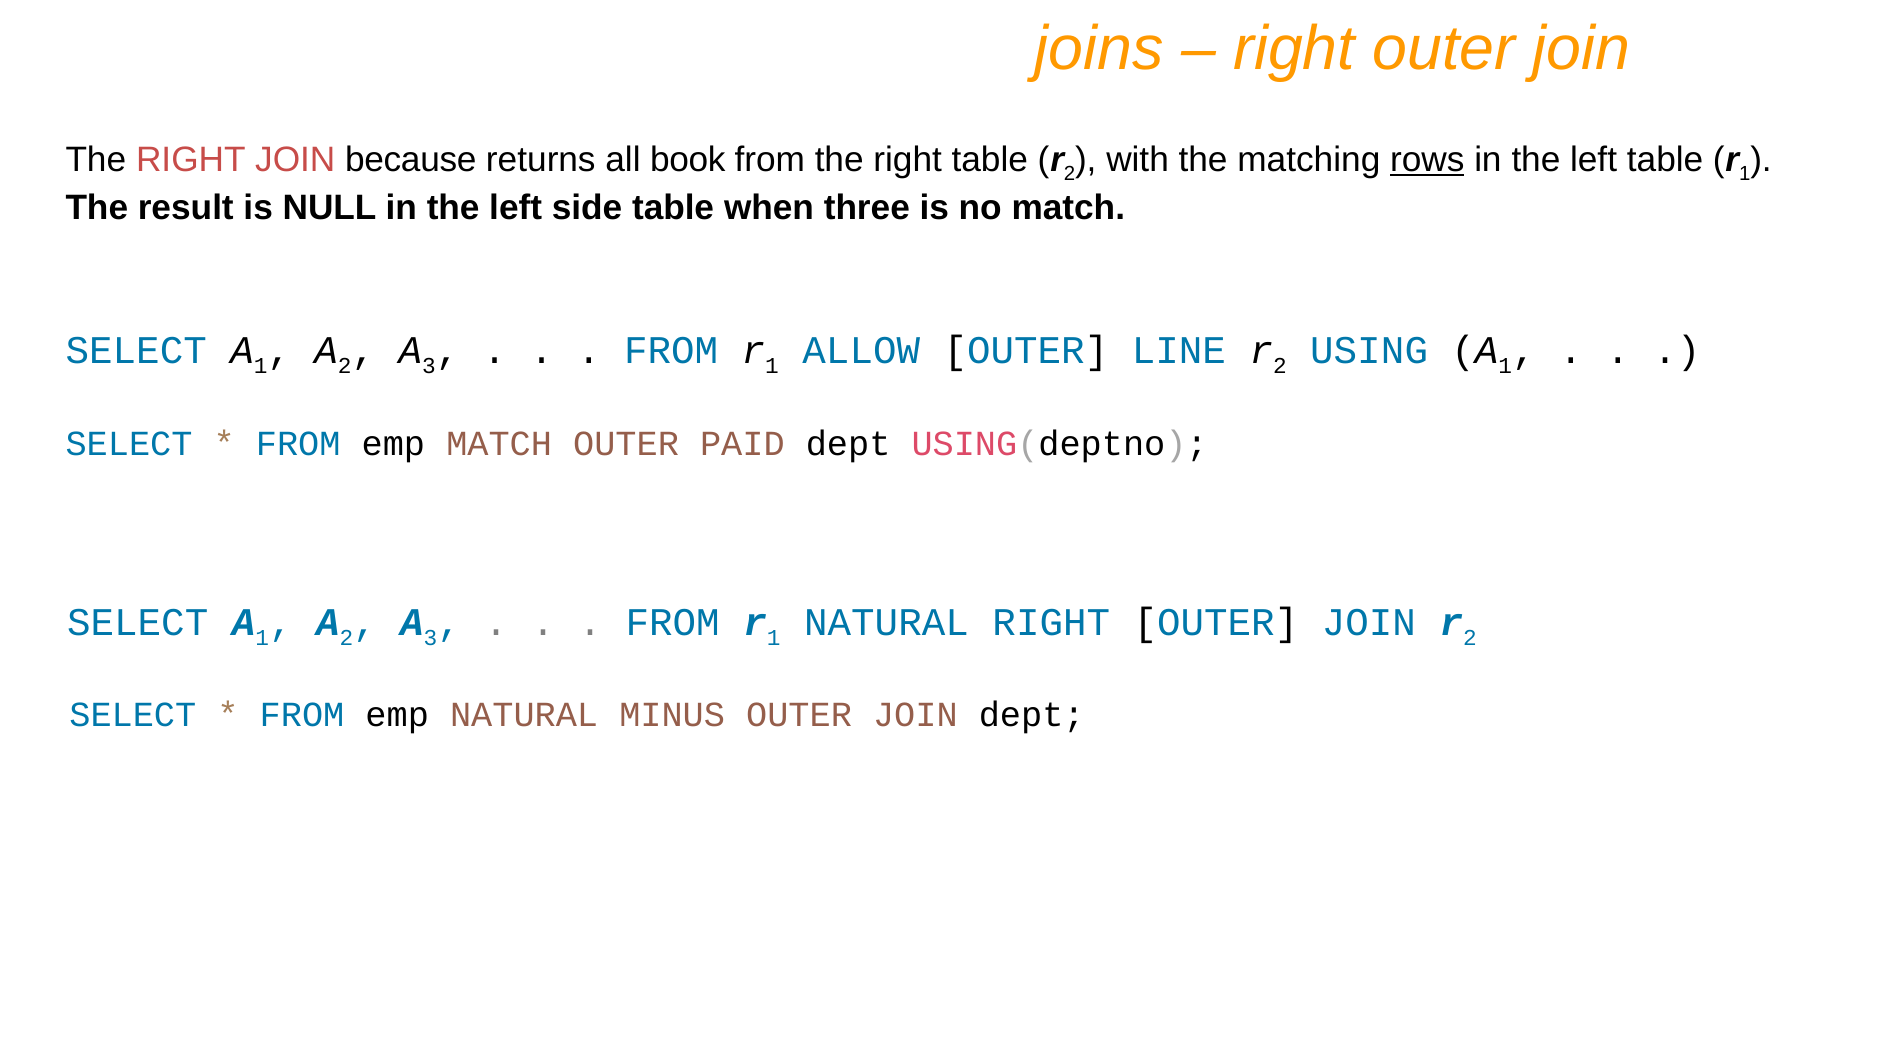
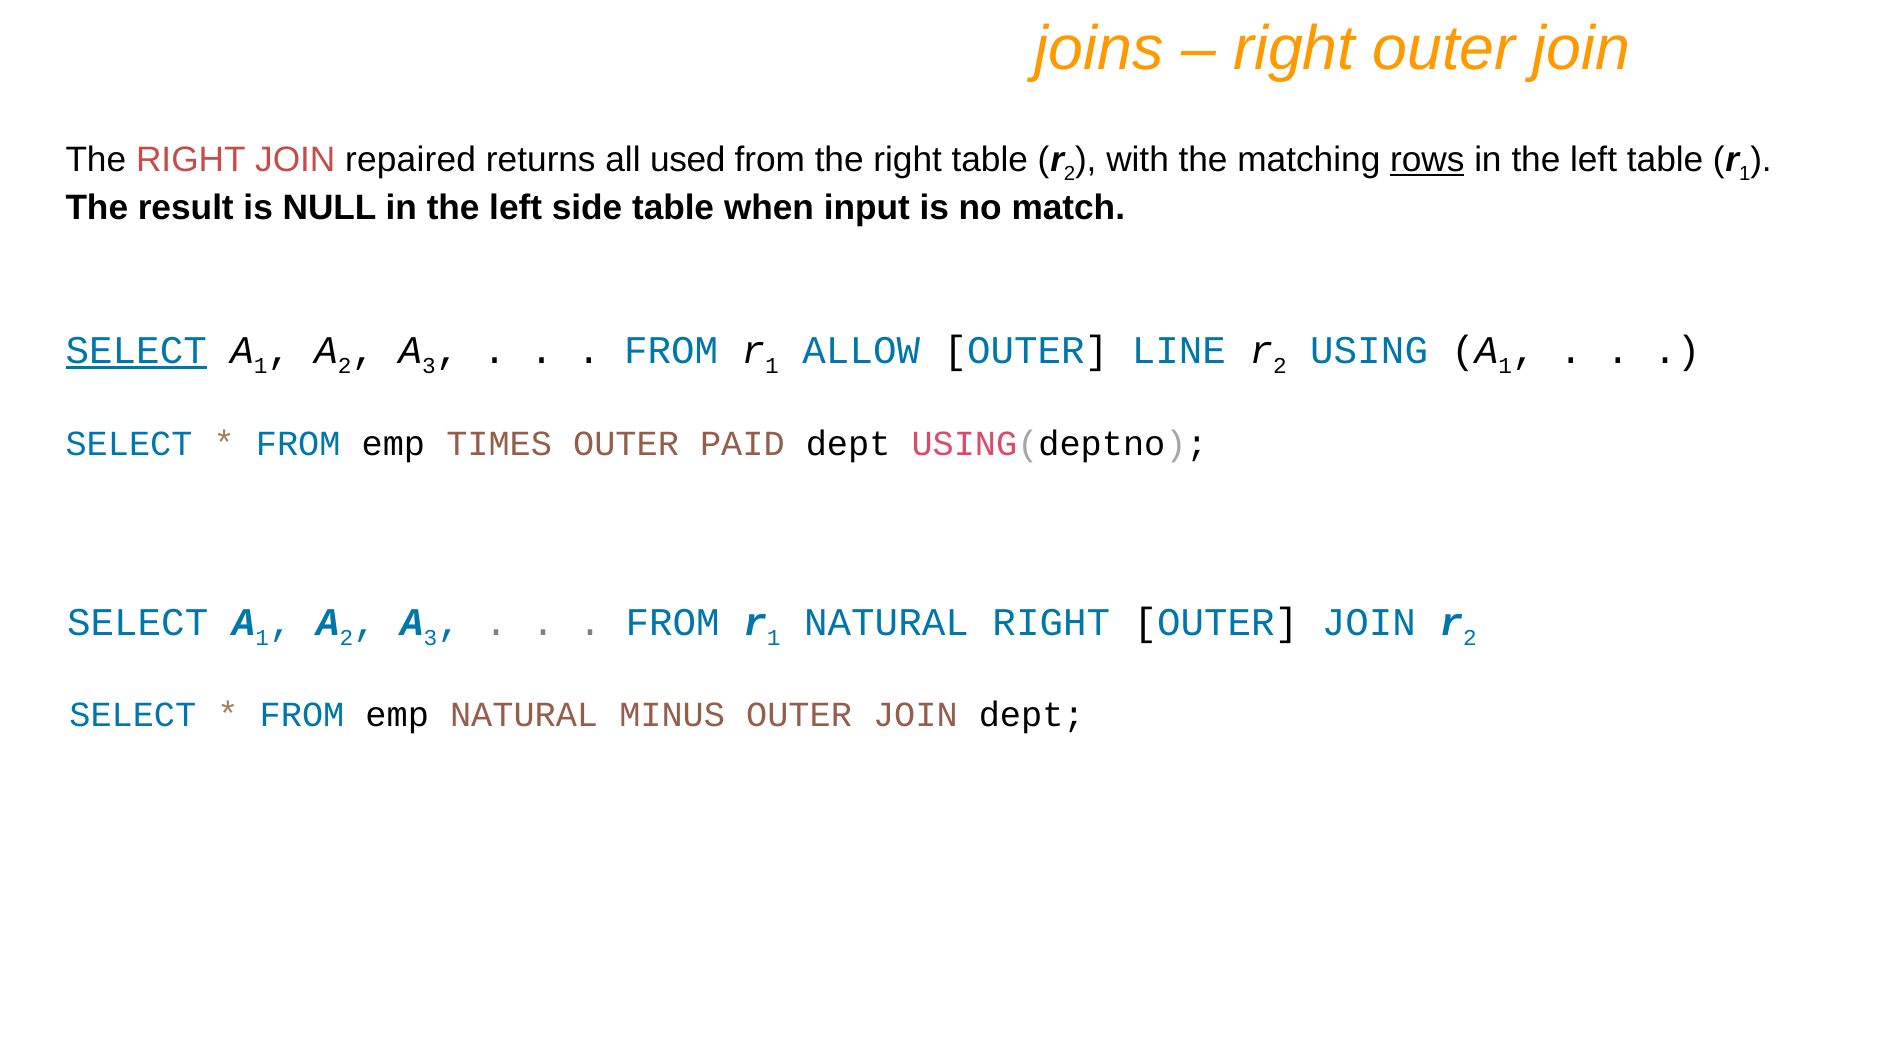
because: because -> repaired
book: book -> used
three: three -> input
SELECT at (136, 350) underline: none -> present
emp MATCH: MATCH -> TIMES
